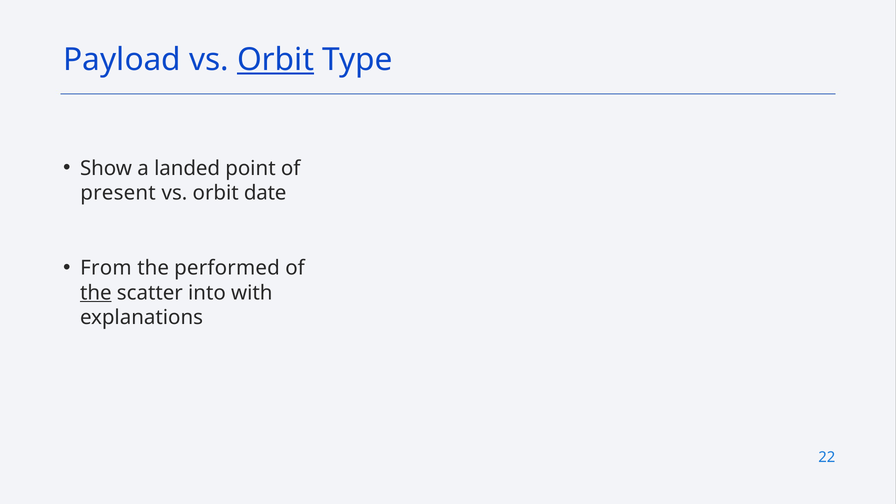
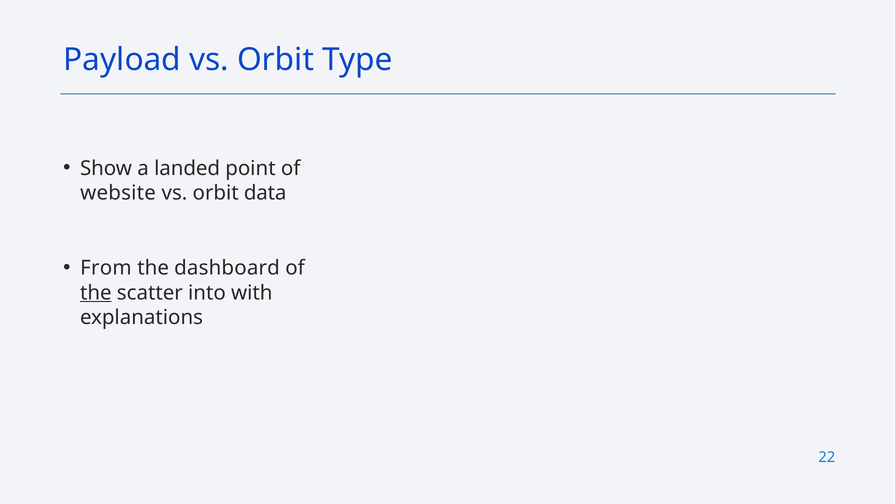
Orbit at (276, 60) underline: present -> none
present: present -> website
date: date -> data
performed: performed -> dashboard
